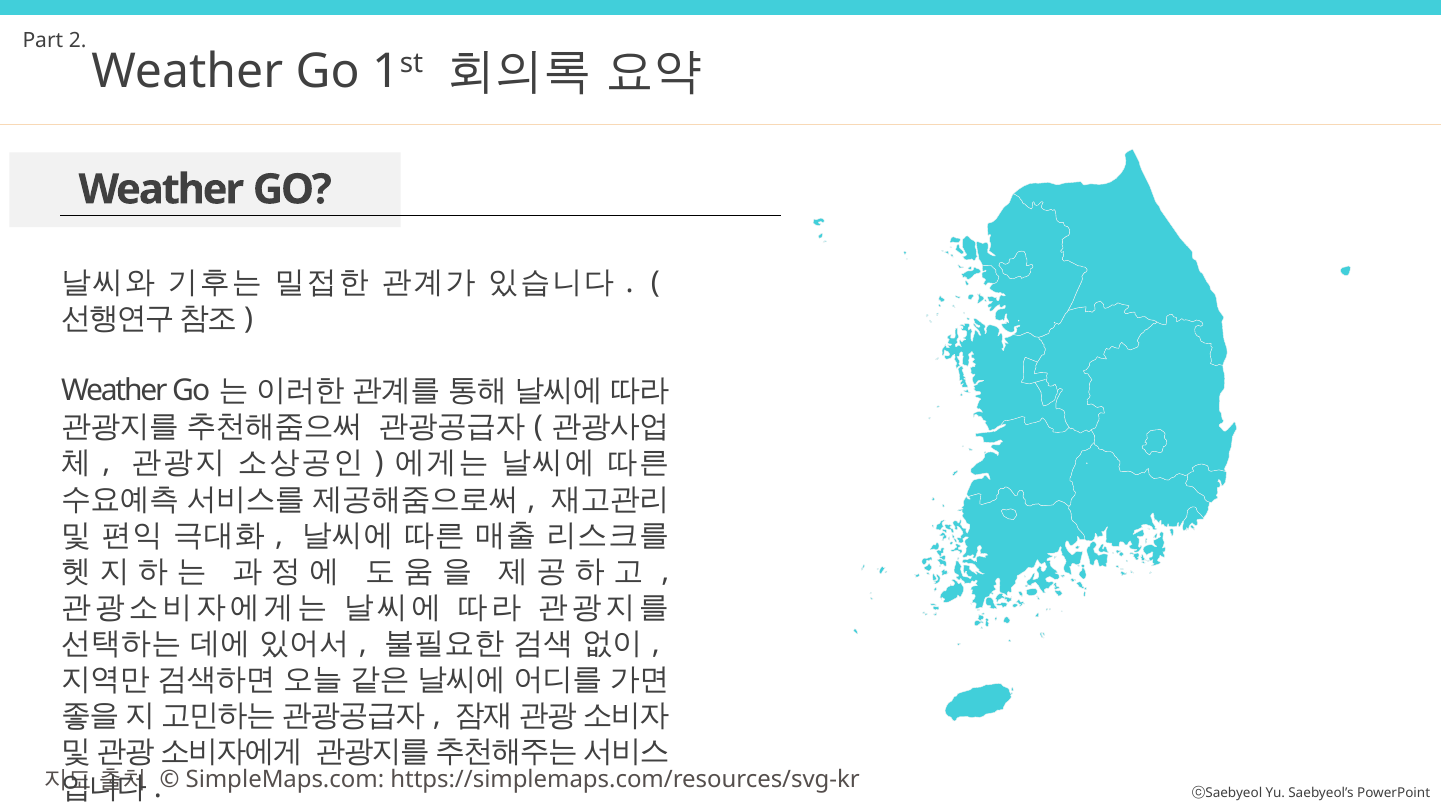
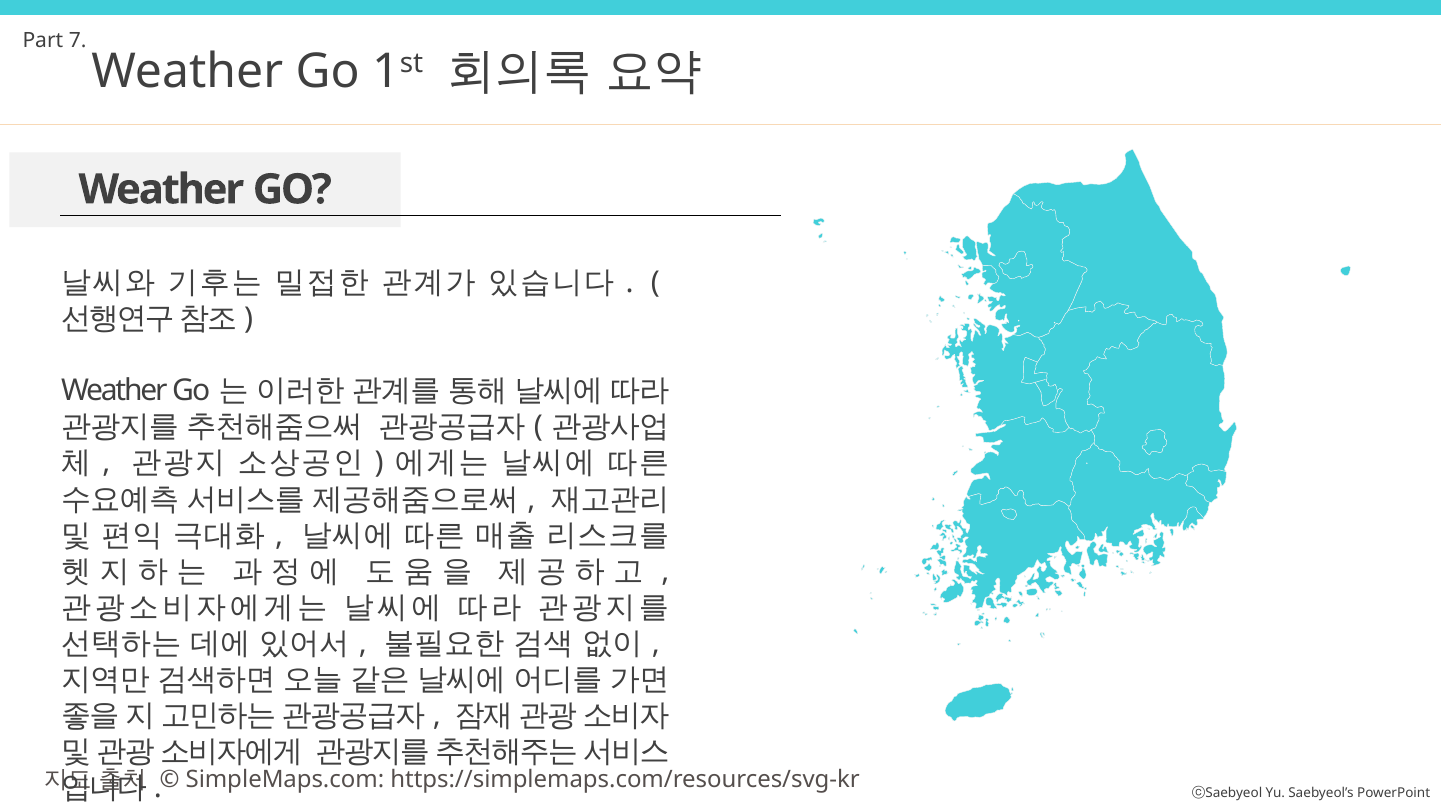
2: 2 -> 7
